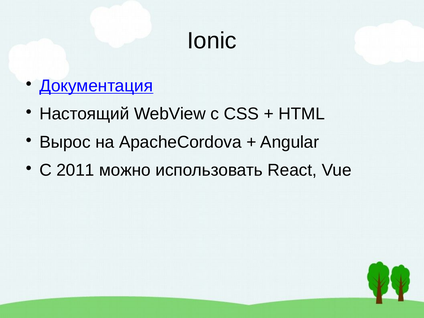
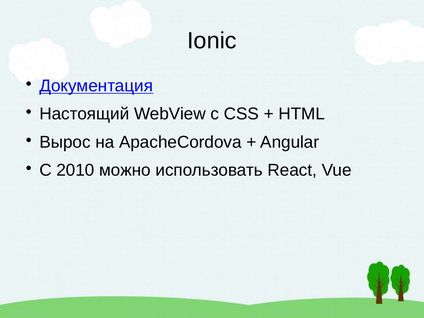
2011: 2011 -> 2010
